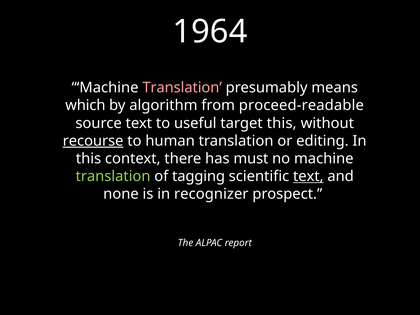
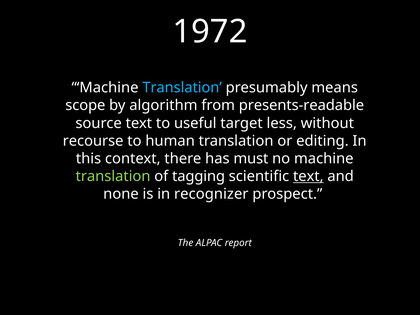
1964: 1964 -> 1972
Translation at (182, 88) colour: pink -> light blue
which: which -> scope
proceed-readable: proceed-readable -> presents-readable
target this: this -> less
recourse underline: present -> none
